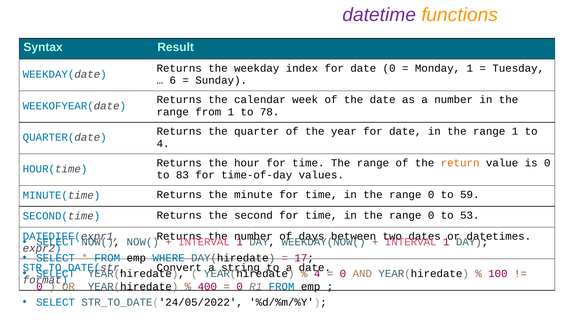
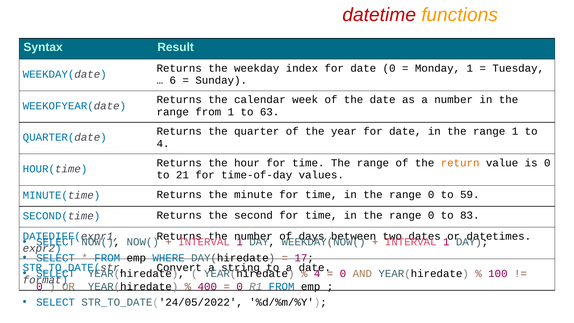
datetime colour: purple -> red
78: 78 -> 63
83: 83 -> 21
53: 53 -> 83
